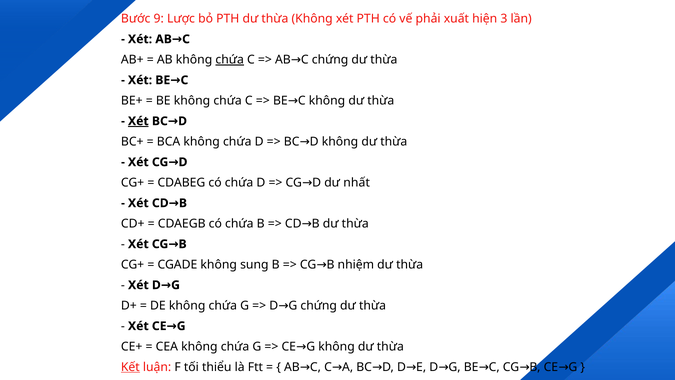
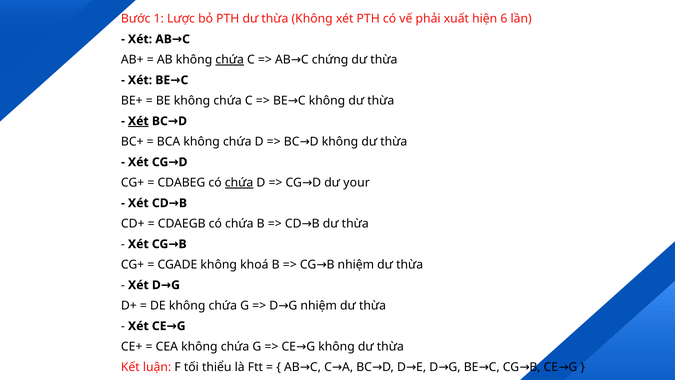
9: 9 -> 1
3: 3 -> 6
chứa at (239, 182) underline: none -> present
nhất: nhất -> your
sung: sung -> khoá
G chứng: chứng -> nhiệm
Kết underline: present -> none
